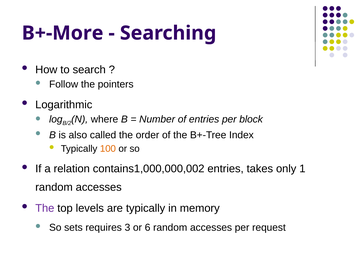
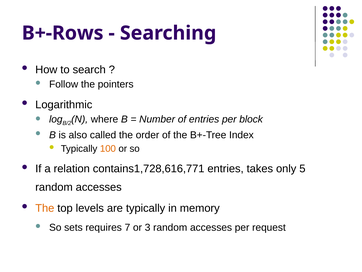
B+-More: B+-More -> B+-Rows
contains1,000,000,002: contains1,000,000,002 -> contains1,728,616,771
1: 1 -> 5
The at (45, 208) colour: purple -> orange
3: 3 -> 7
6: 6 -> 3
